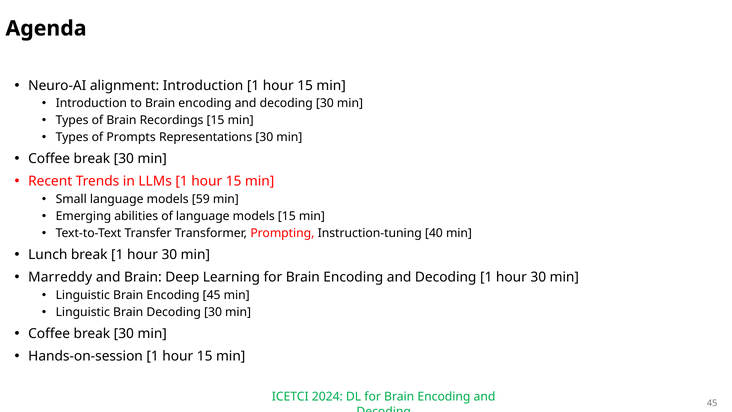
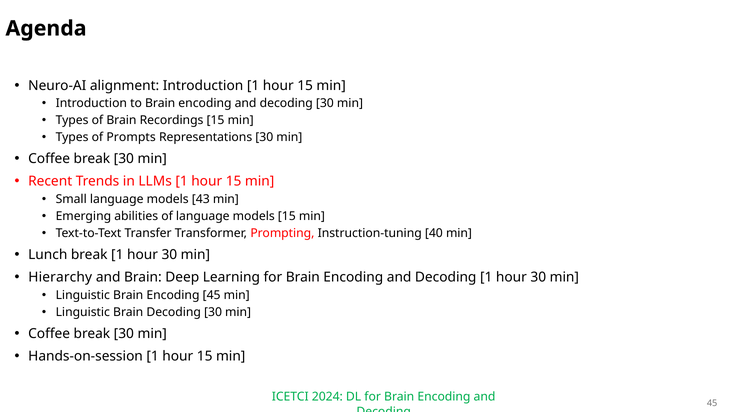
59: 59 -> 43
Marreddy: Marreddy -> Hierarchy
